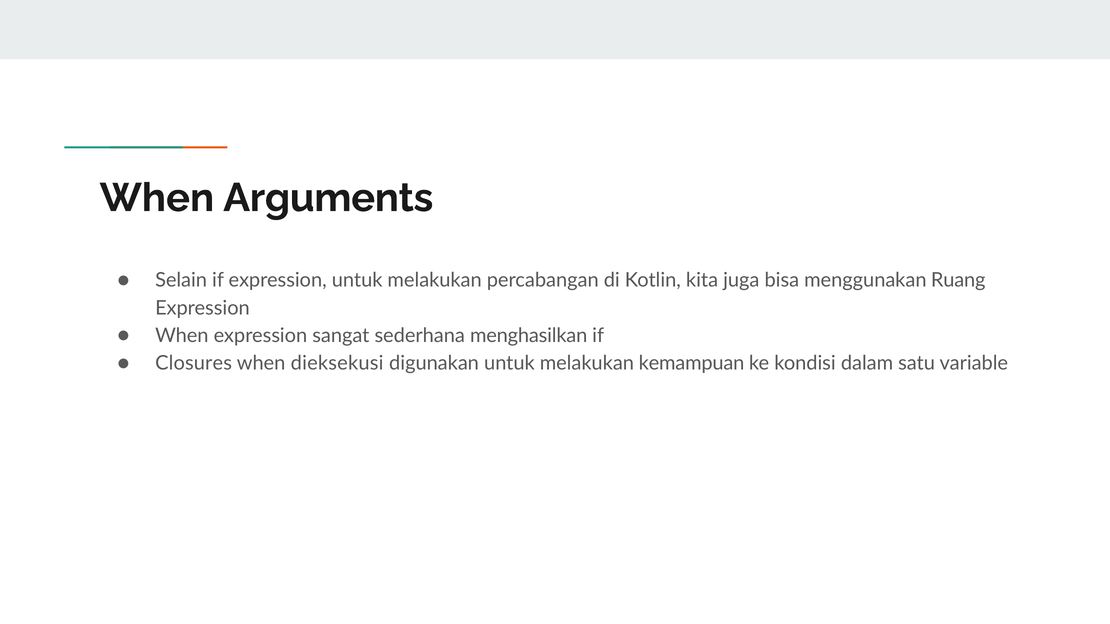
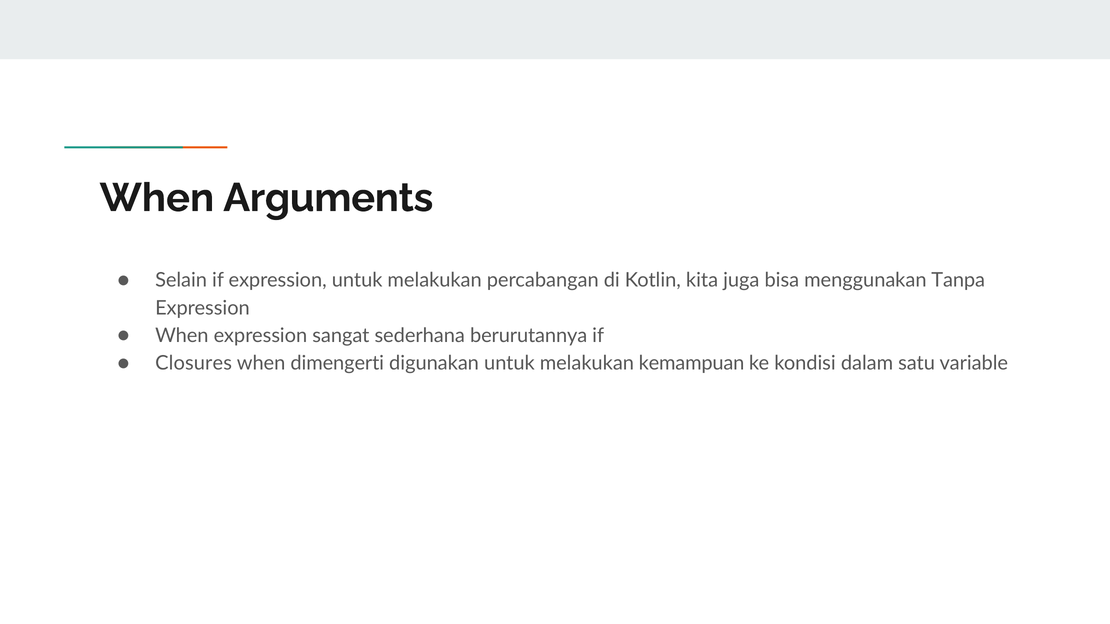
Ruang: Ruang -> Tanpa
menghasilkan: menghasilkan -> berurutannya
dieksekusi: dieksekusi -> dimengerti
